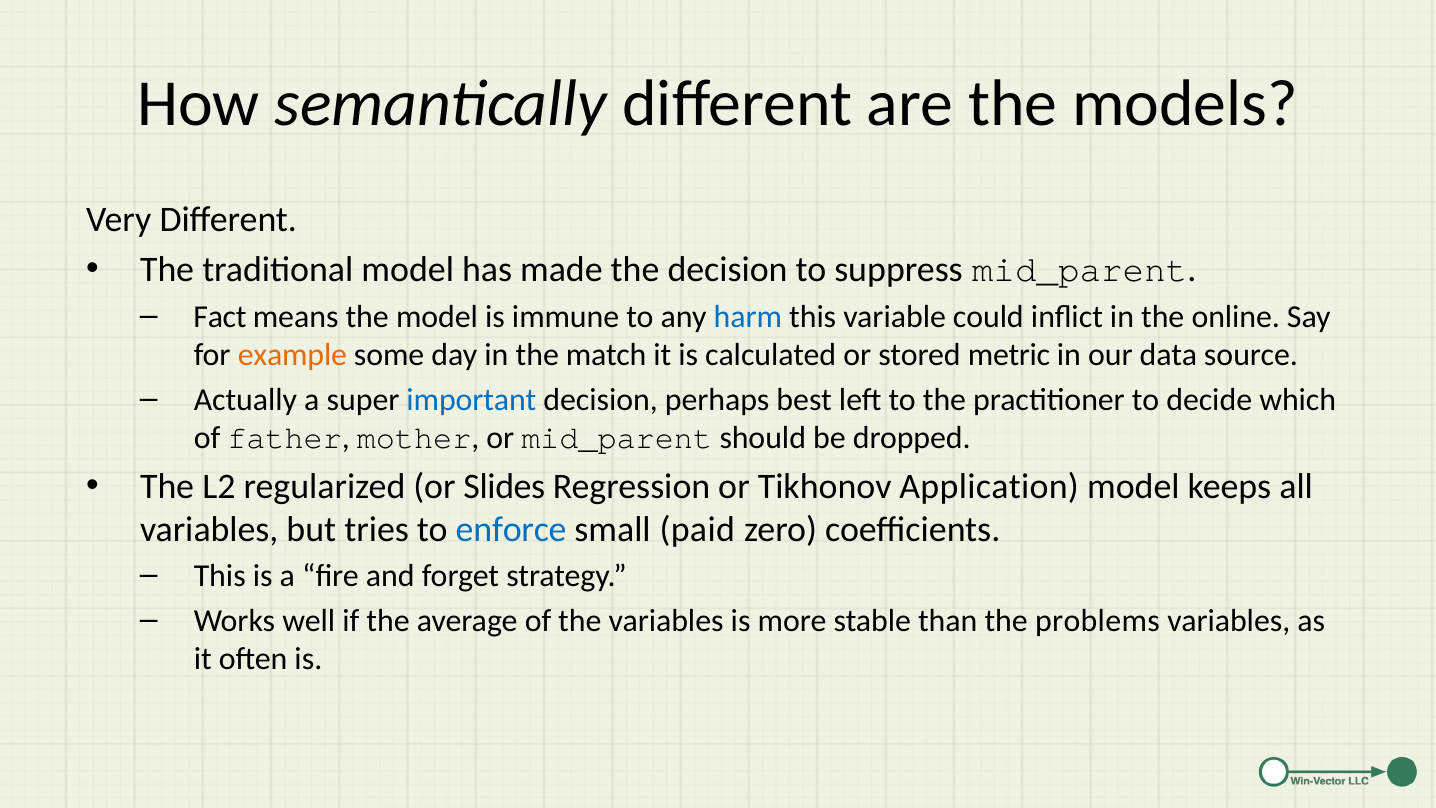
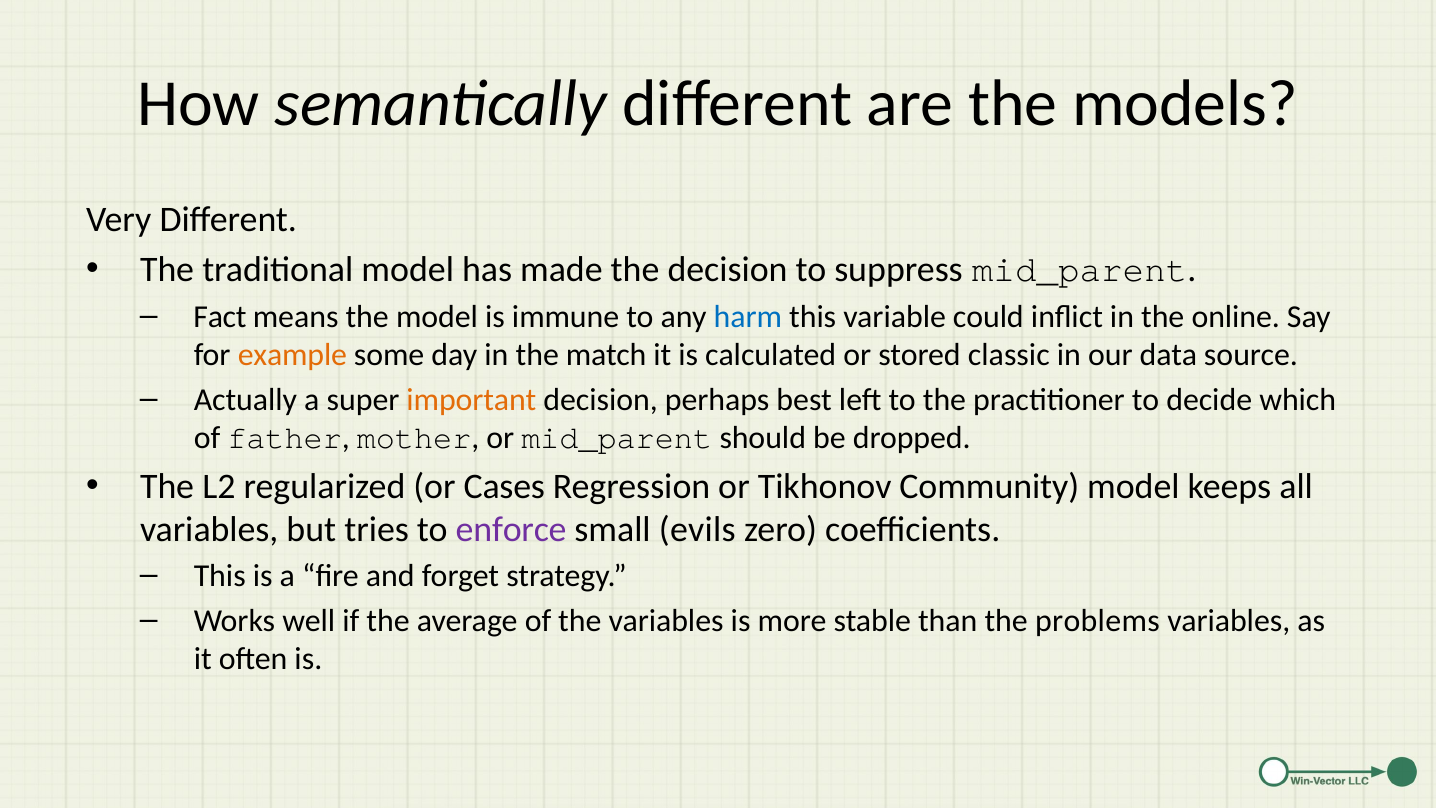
metric: metric -> classic
important colour: blue -> orange
Slides: Slides -> Cases
Application: Application -> Community
enforce colour: blue -> purple
paid: paid -> evils
